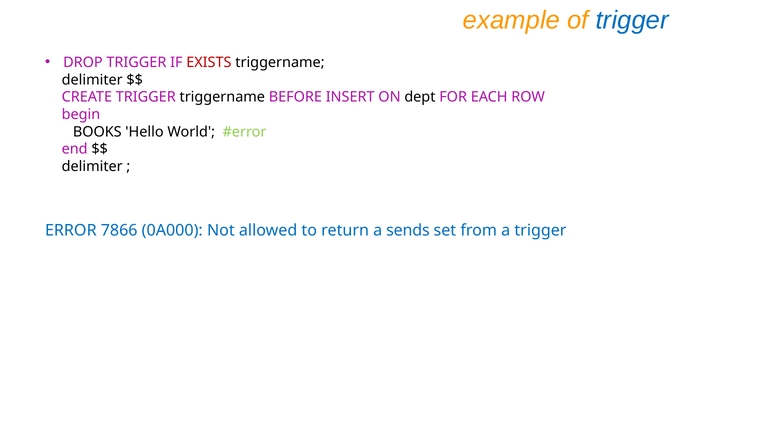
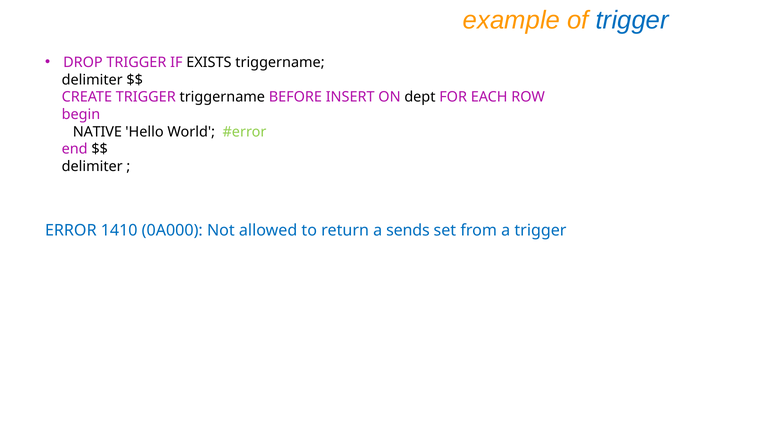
EXISTS colour: red -> black
BOOKS: BOOKS -> NATIVE
7866: 7866 -> 1410
